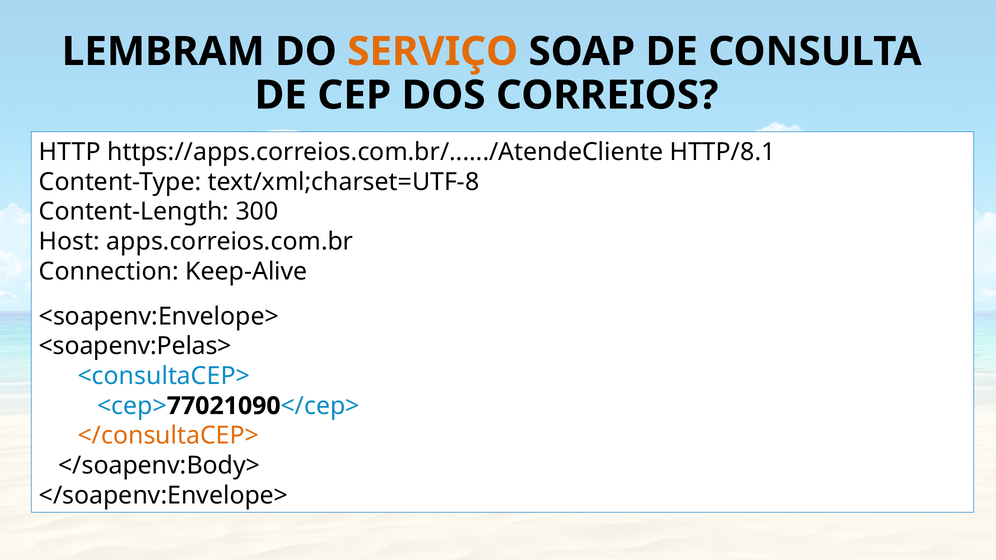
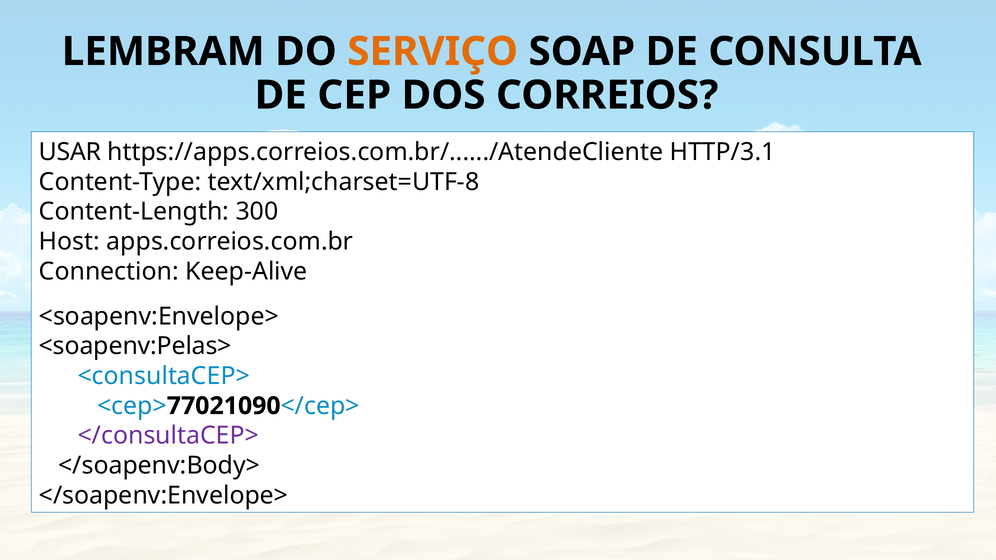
HTTP: HTTP -> USAR
HTTP/8.1: HTTP/8.1 -> HTTP/3.1
</consultaCEP> colour: orange -> purple
